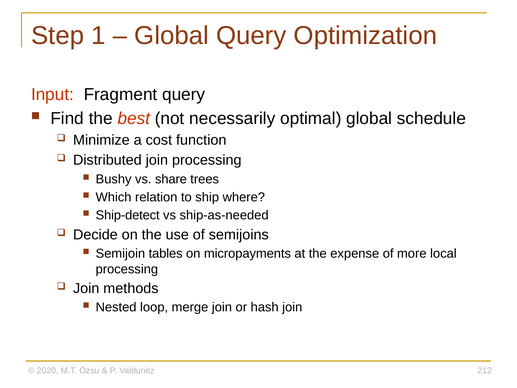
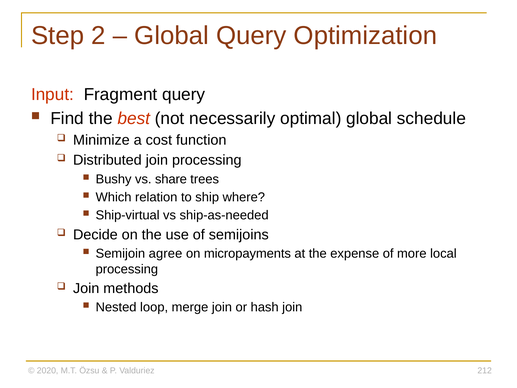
1: 1 -> 2
Ship-detect: Ship-detect -> Ship-virtual
tables: tables -> agree
